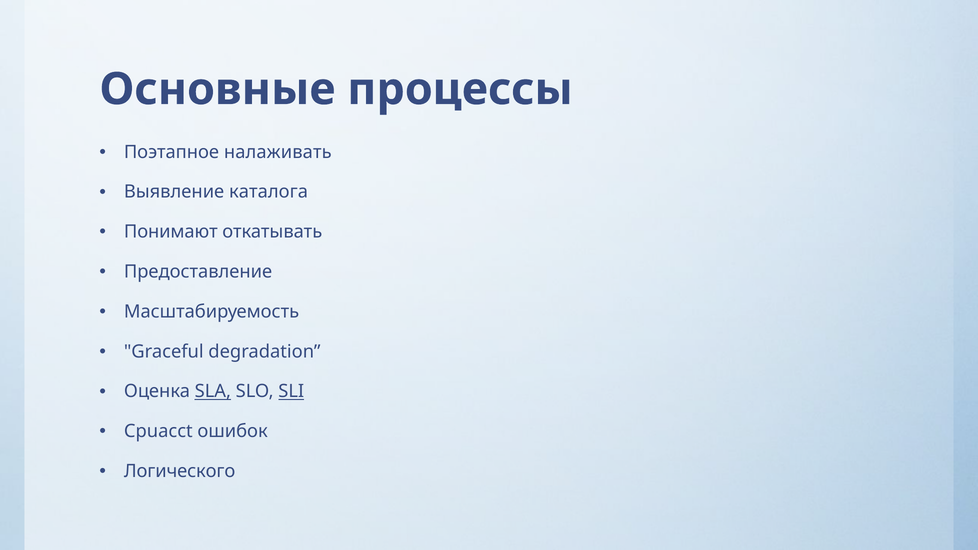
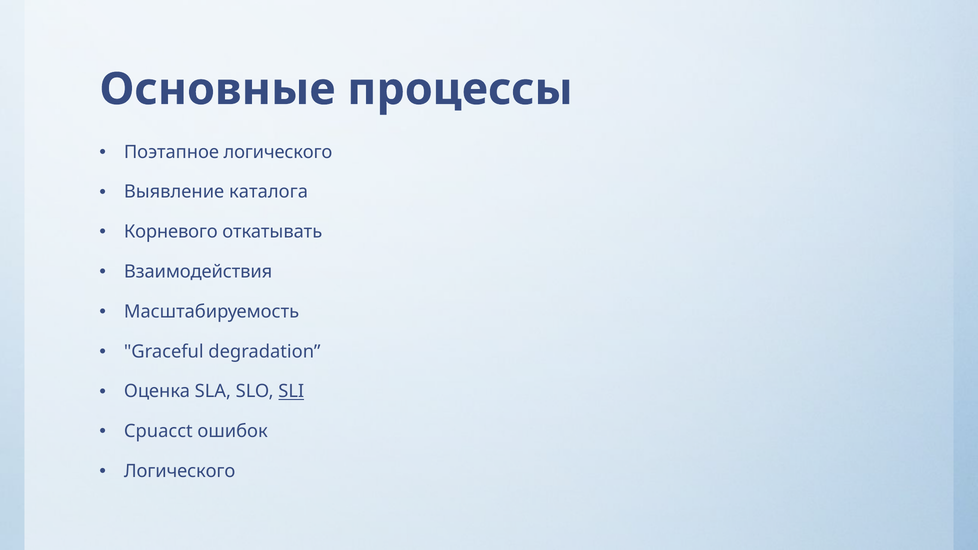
Поэтапное налаживать: налаживать -> логического
Понимают: Понимают -> Корневого
Предоставление: Предоставление -> Взаимодействия
SLA underline: present -> none
